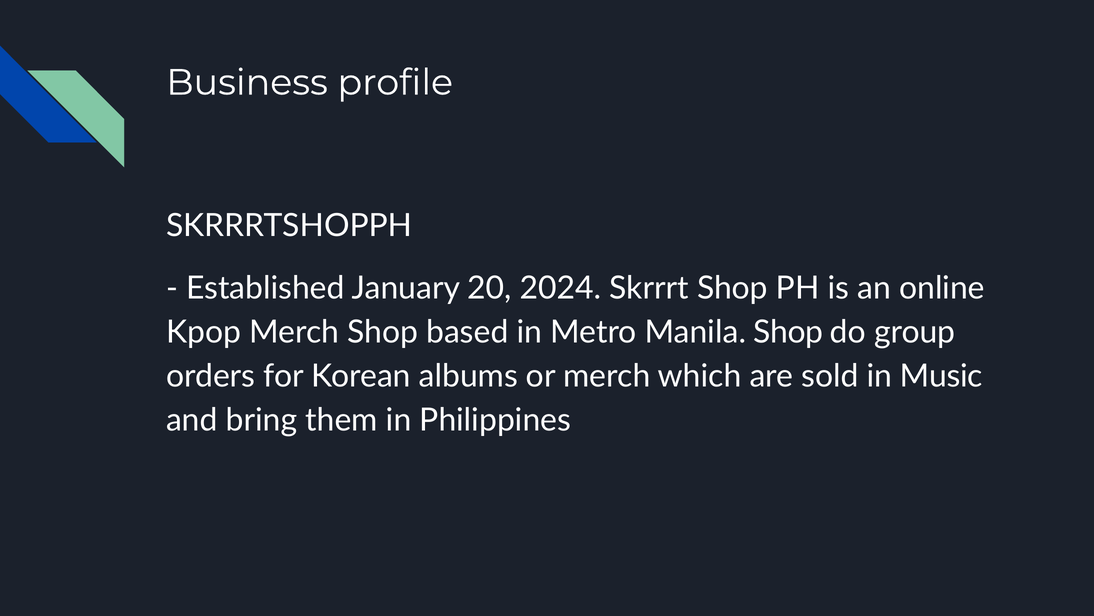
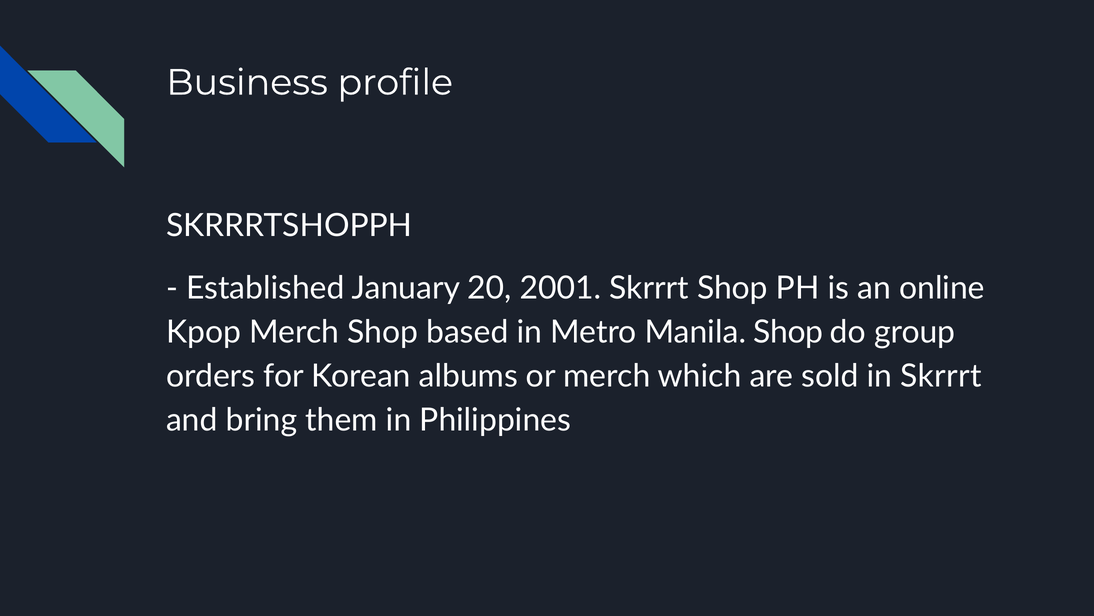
2024: 2024 -> 2001
in Music: Music -> Skrrrt
